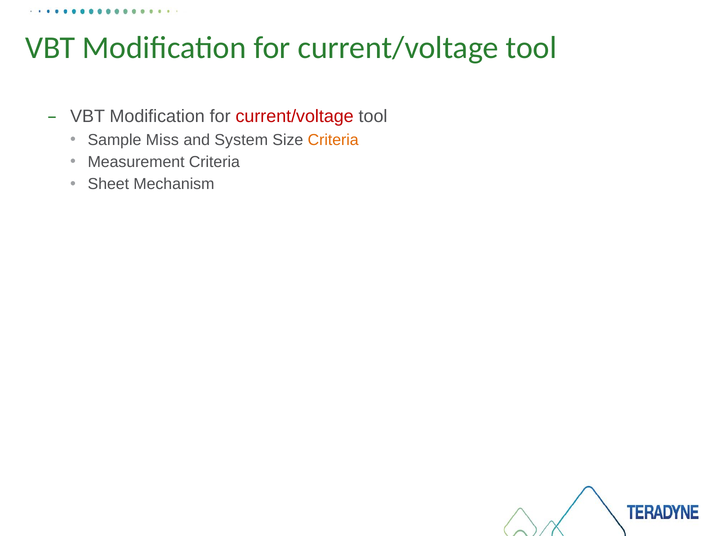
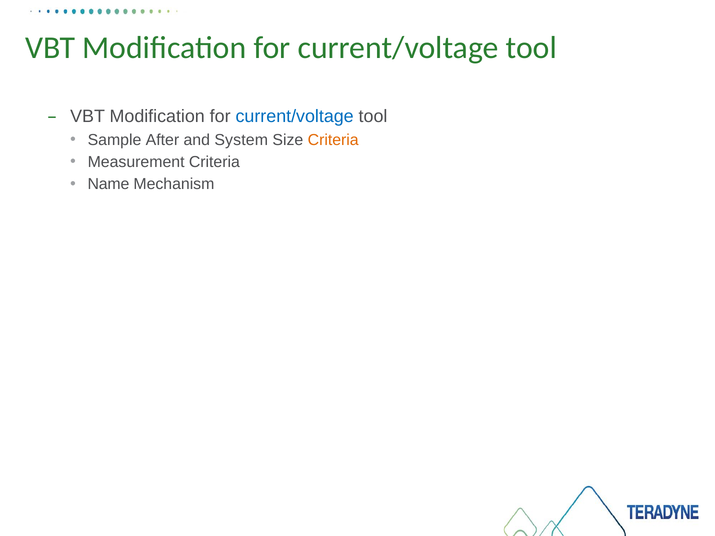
current/voltage at (295, 117) colour: red -> blue
Miss: Miss -> After
Sheet: Sheet -> Name
